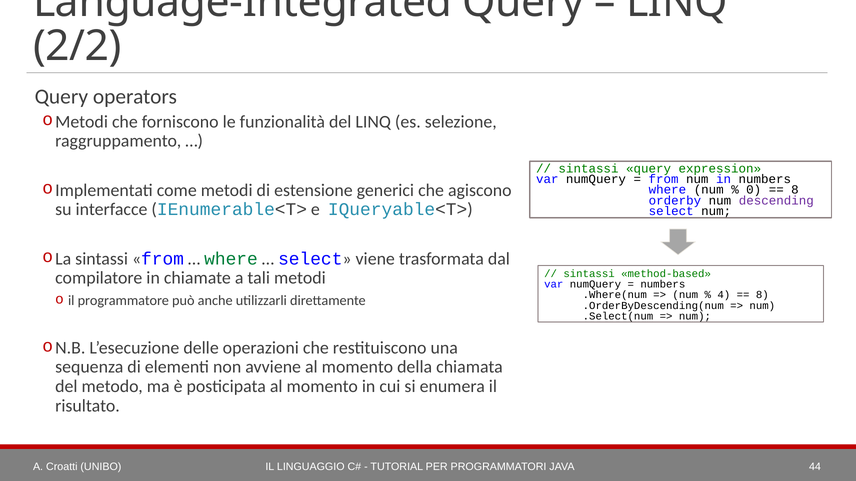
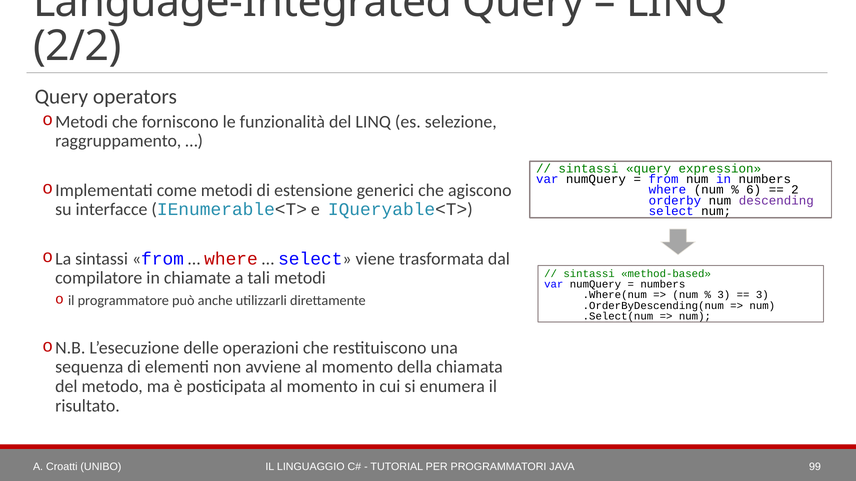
0: 0 -> 6
8 at (795, 190): 8 -> 2
where at (231, 259) colour: green -> red
4 at (724, 295): 4 -> 3
8 at (762, 295): 8 -> 3
44: 44 -> 99
